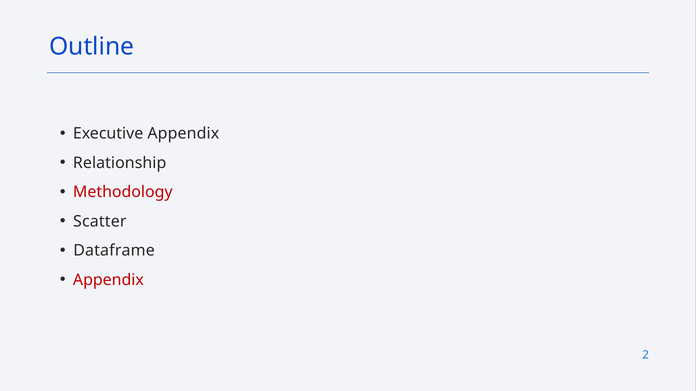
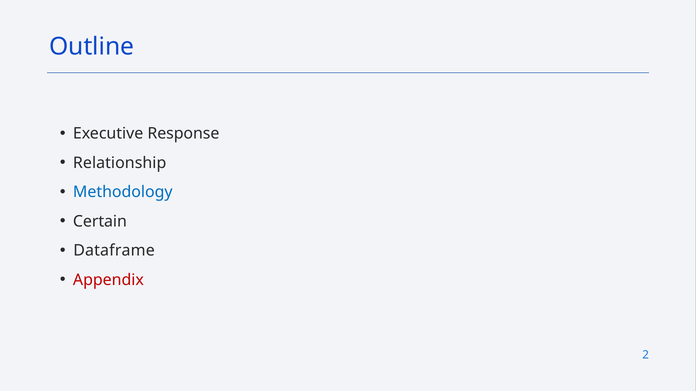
Executive Appendix: Appendix -> Response
Methodology colour: red -> blue
Scatter: Scatter -> Certain
